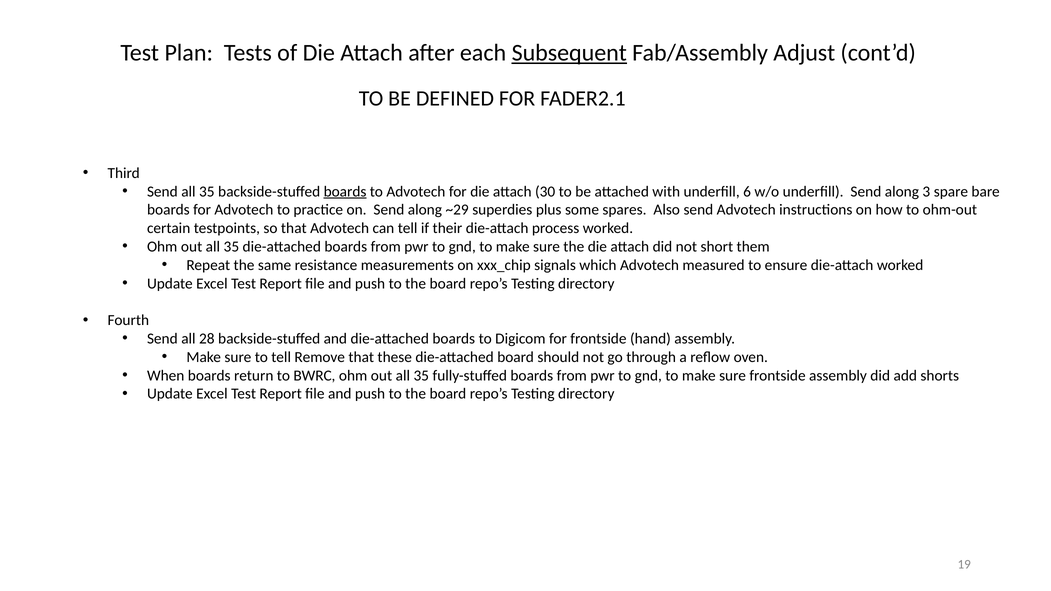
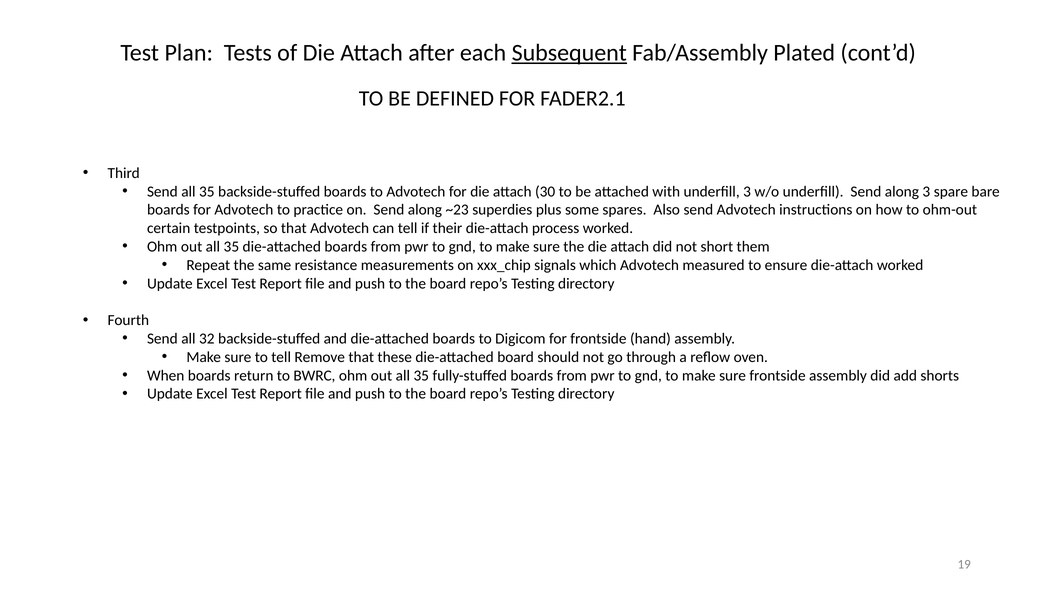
Adjust: Adjust -> Plated
boards at (345, 192) underline: present -> none
underfill 6: 6 -> 3
~29: ~29 -> ~23
28: 28 -> 32
